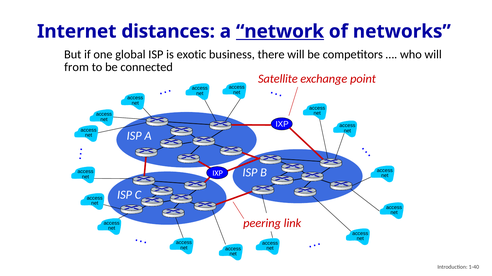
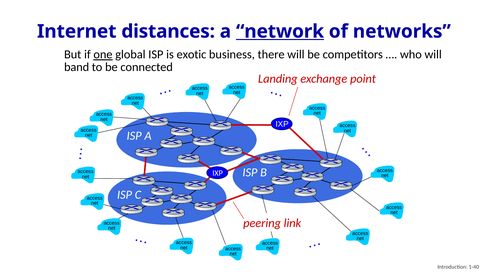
one underline: none -> present
from: from -> band
Satellite: Satellite -> Landing
